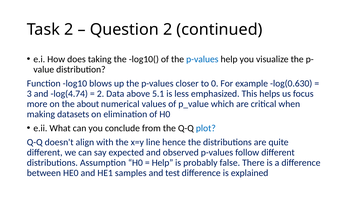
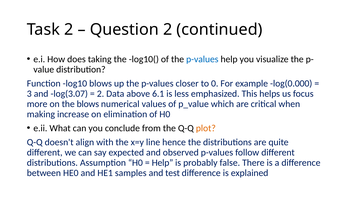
log(0.630: log(0.630 -> log(0.000
log(4.74: log(4.74 -> log(3.07
5.1: 5.1 -> 6.1
the about: about -> blows
datasets: datasets -> increase
plot colour: blue -> orange
